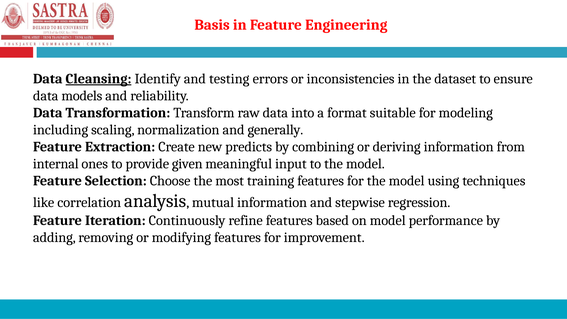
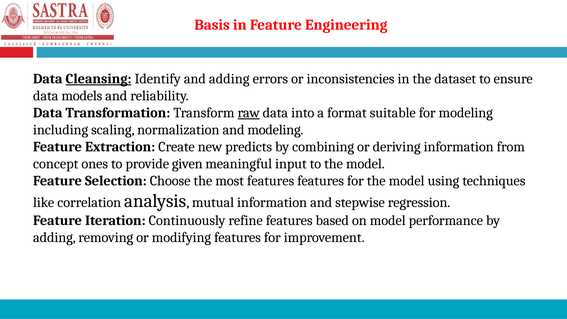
and testing: testing -> adding
raw underline: none -> present
and generally: generally -> modeling
internal: internal -> concept
most training: training -> features
